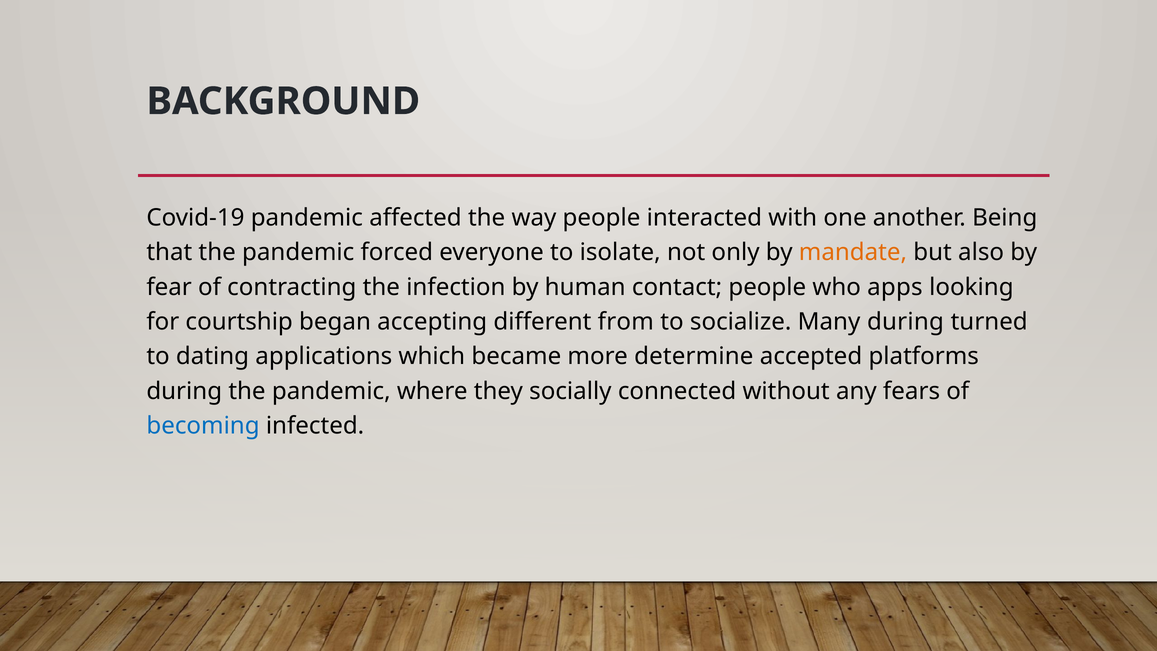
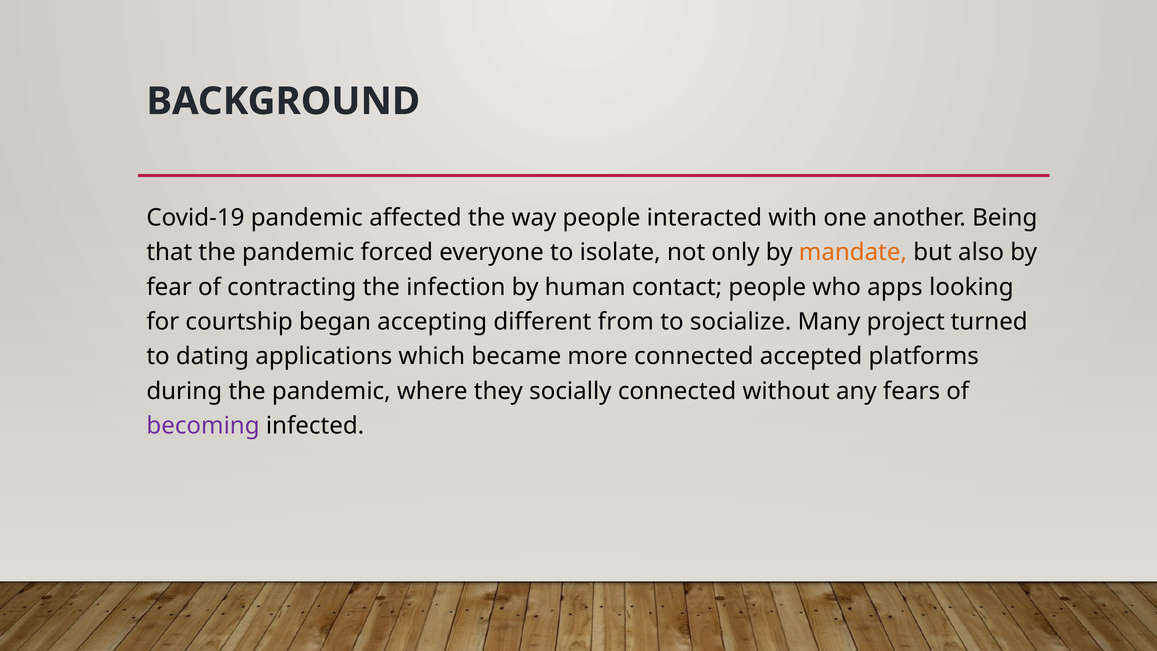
Many during: during -> project
more determine: determine -> connected
becoming colour: blue -> purple
